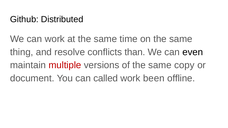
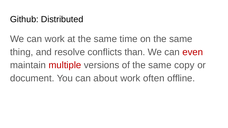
even colour: black -> red
called: called -> about
been: been -> often
